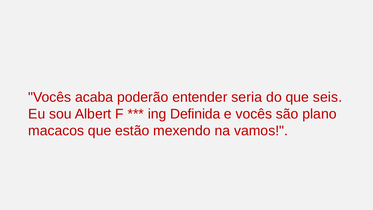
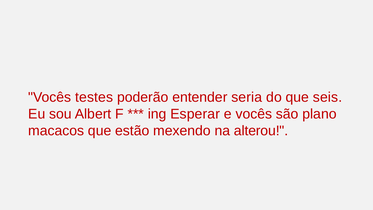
acaba: acaba -> testes
Definida: Definida -> Esperar
vamos: vamos -> alterou
